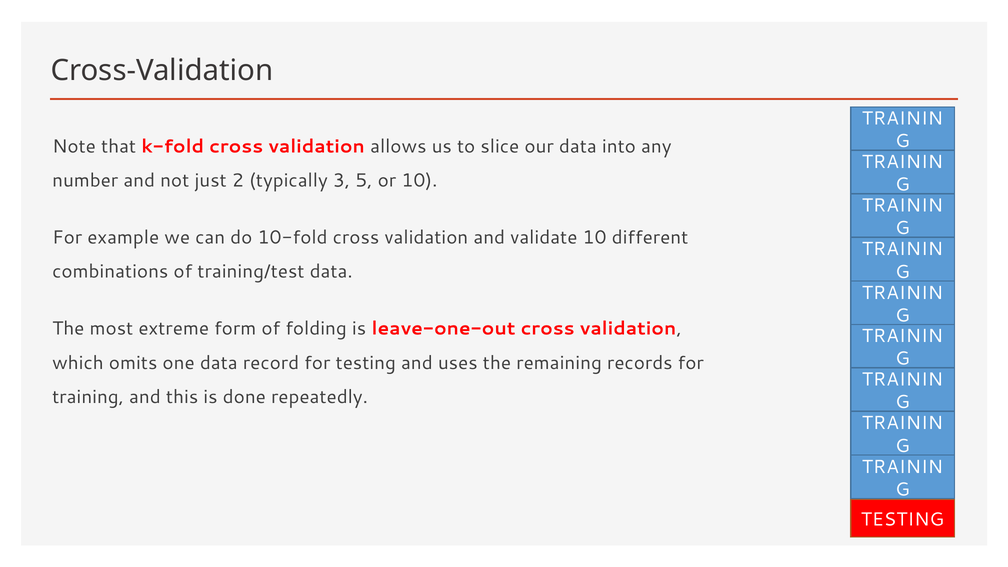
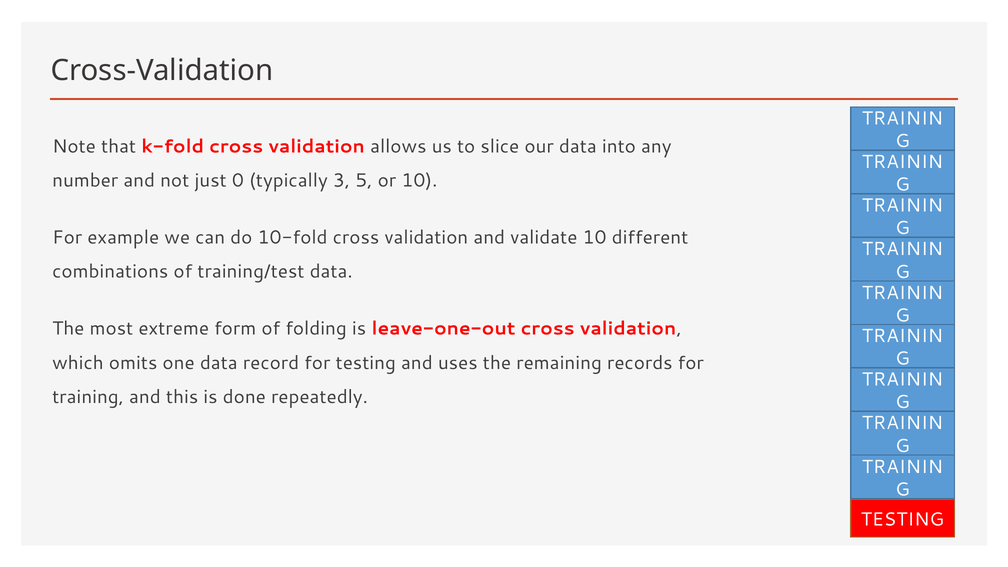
2: 2 -> 0
